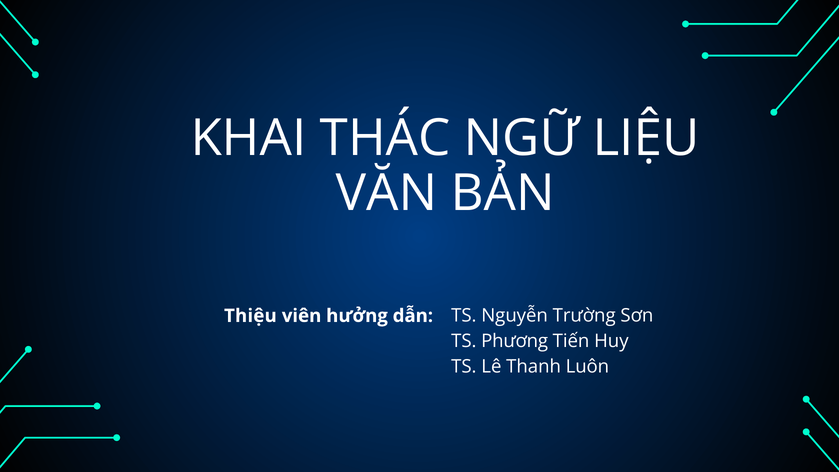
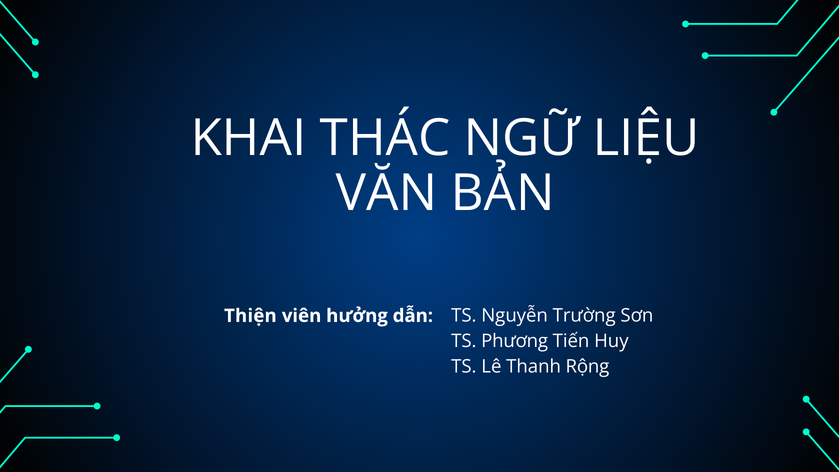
Thiệu: Thiệu -> Thiện
Luôn: Luôn -> Rộng
